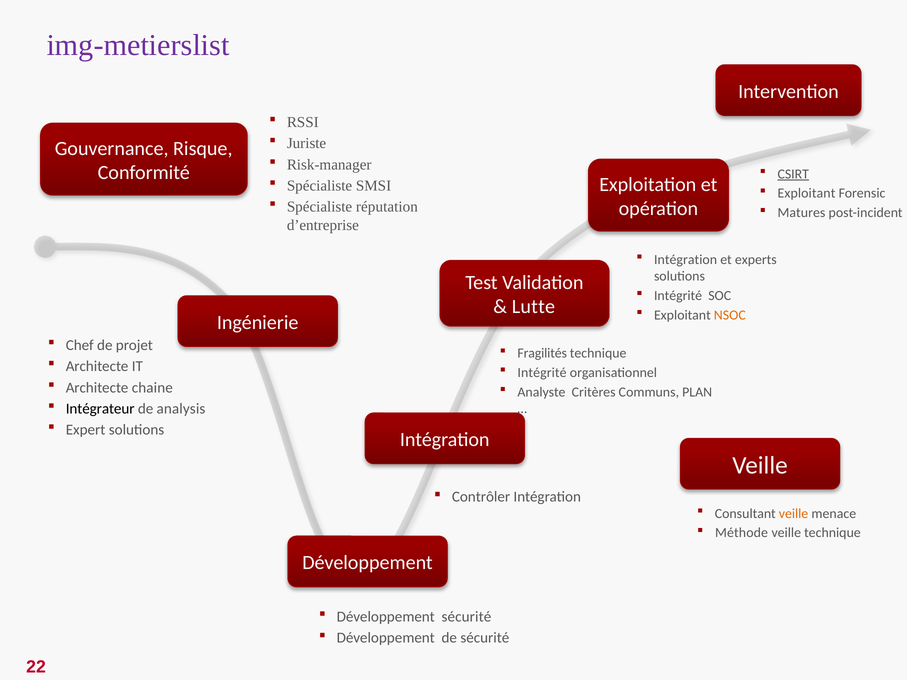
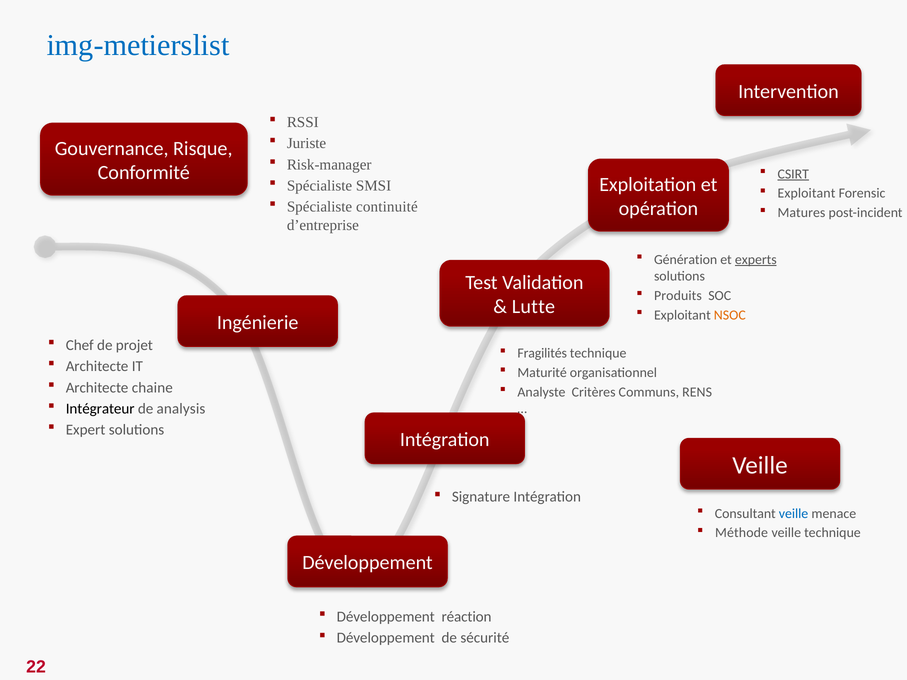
img-metierslist colour: purple -> blue
réputation: réputation -> continuité
Intégration at (686, 260): Intégration -> Génération
experts underline: none -> present
Intégrité at (678, 296): Intégrité -> Produits
Intégrité at (542, 373): Intégrité -> Maturité
PLAN: PLAN -> RENS
Contrôler: Contrôler -> Signature
veille at (794, 514) colour: orange -> blue
Développement sécurité: sécurité -> réaction
